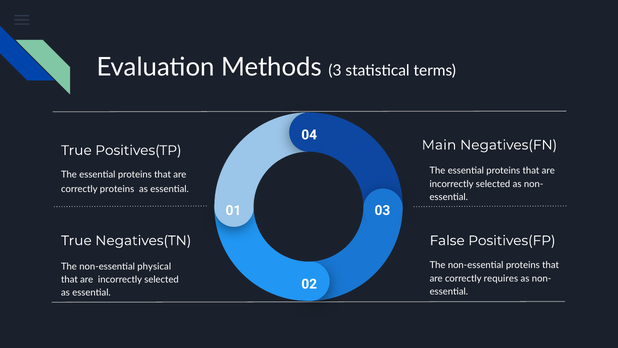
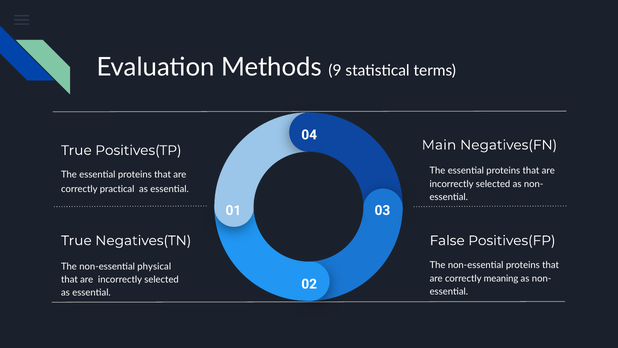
3: 3 -> 9
correctly proteins: proteins -> practical
requires: requires -> meaning
